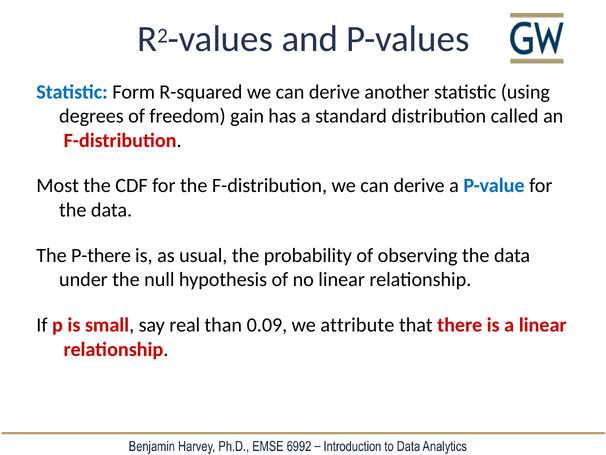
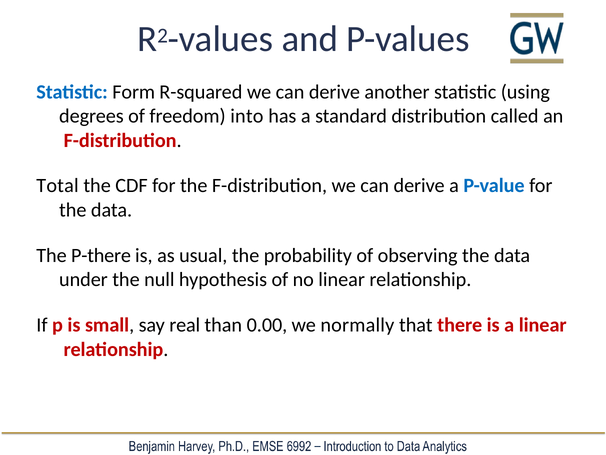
gain: gain -> into
Most: Most -> Total
0.09: 0.09 -> 0.00
attribute: attribute -> normally
